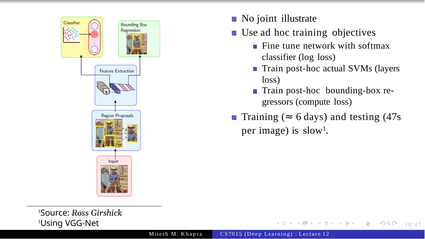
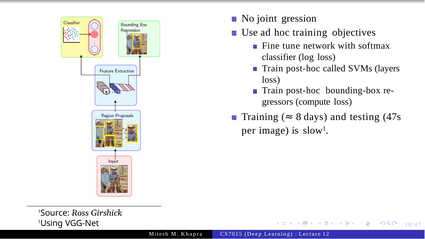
illustrate: illustrate -> gression
actual: actual -> called
6: 6 -> 8
